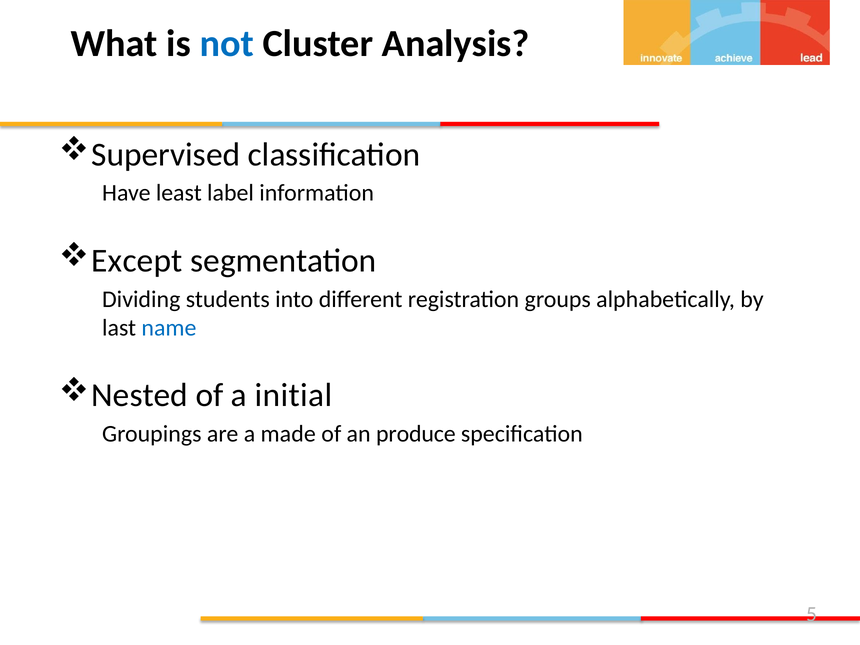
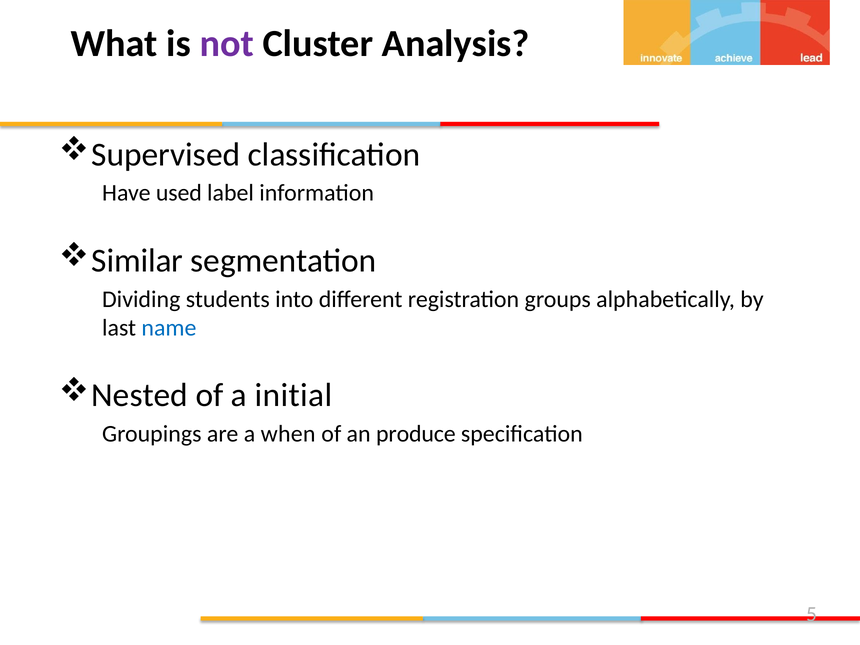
not colour: blue -> purple
least: least -> used
Except: Except -> Similar
made: made -> when
